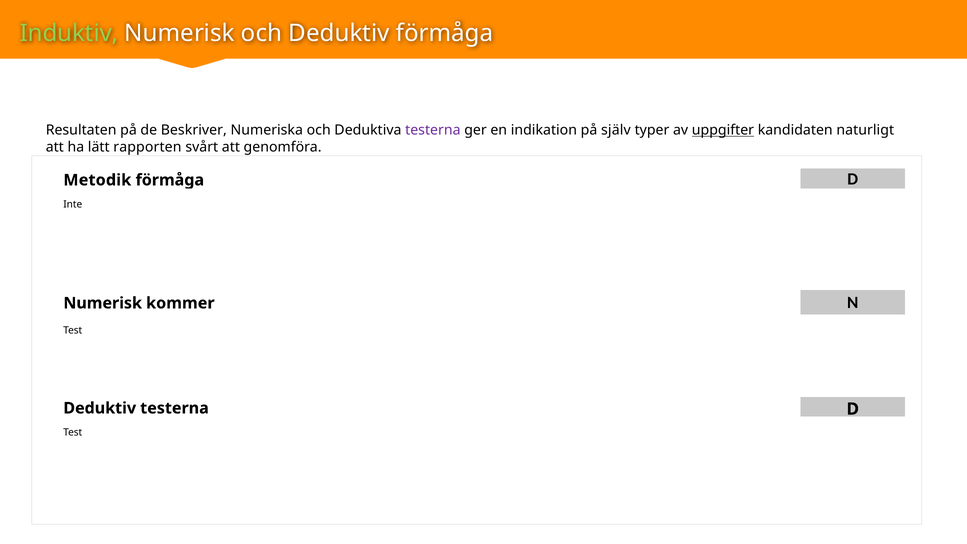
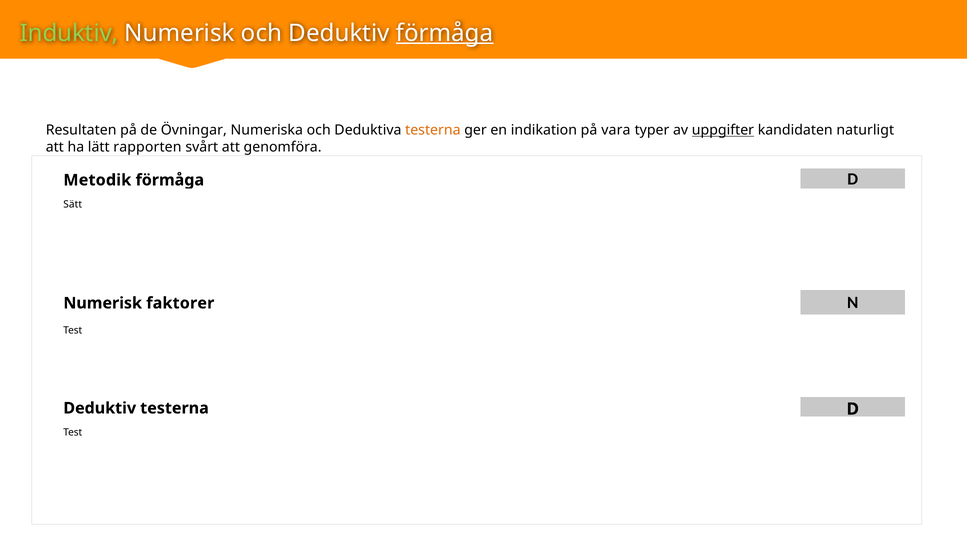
förmåga at (445, 33) underline: none -> present
Beskriver: Beskriver -> Övningar
testerna at (433, 130) colour: purple -> orange
själv: själv -> vara
Inte: Inte -> Sätt
kommer: kommer -> faktorer
